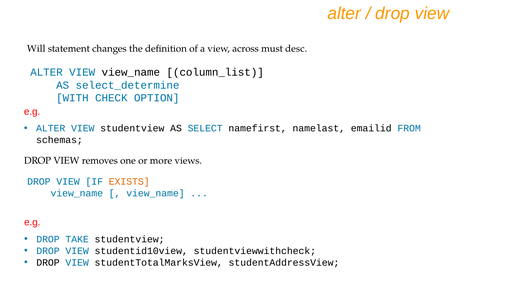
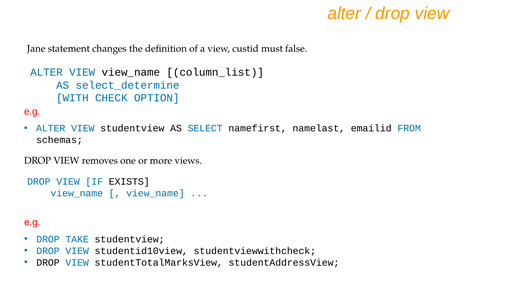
Will: Will -> Jane
across: across -> custid
desc: desc -> false
EXISTS colour: orange -> black
